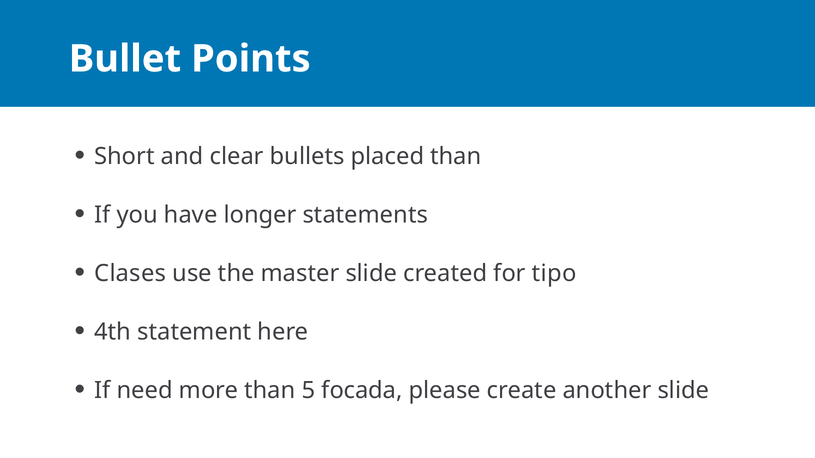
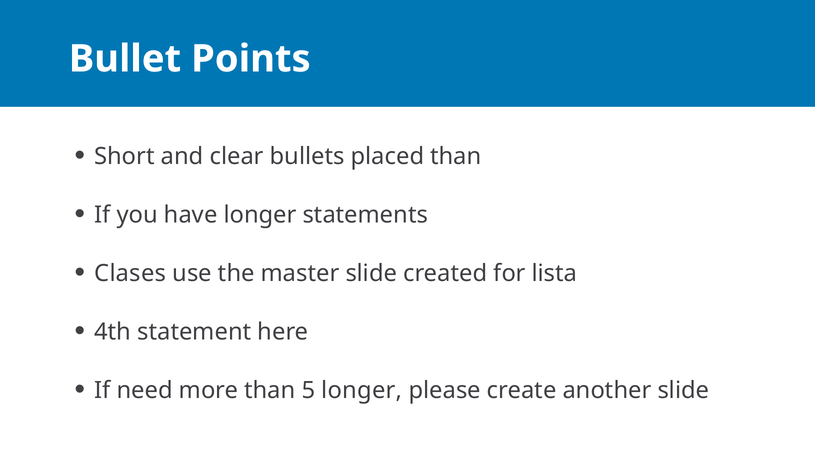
tipo: tipo -> lista
5 focada: focada -> longer
